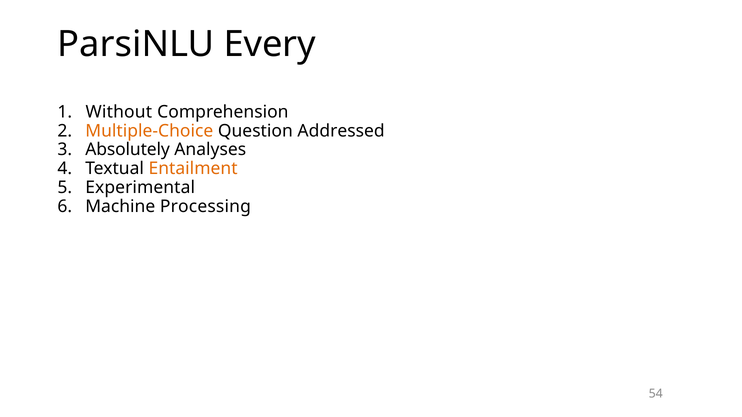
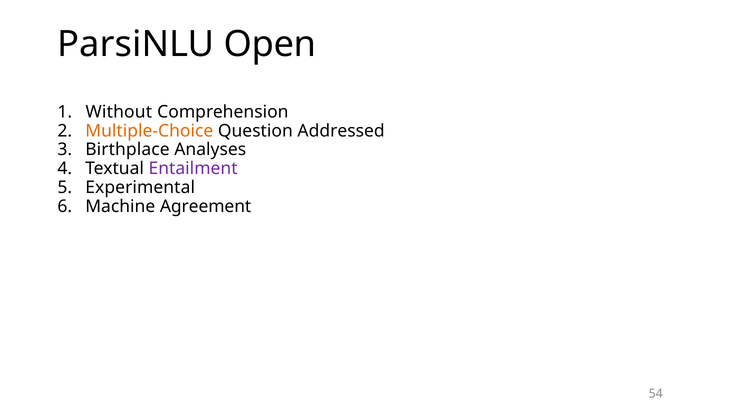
Every: Every -> Open
Absolutely: Absolutely -> Birthplace
Entailment colour: orange -> purple
Processing: Processing -> Agreement
